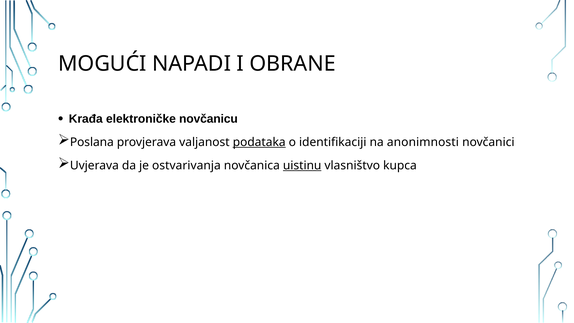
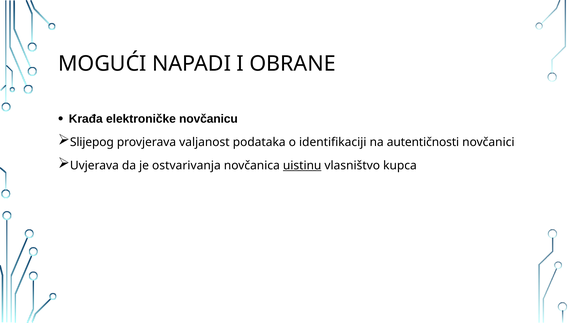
Poslana: Poslana -> Slijepog
podataka underline: present -> none
anonimnosti: anonimnosti -> autentičnosti
